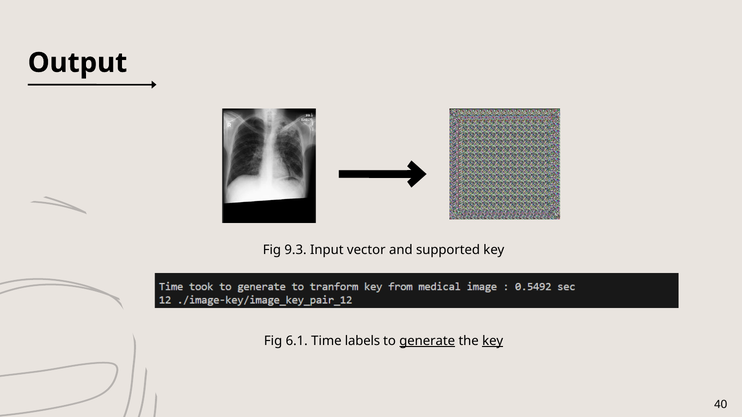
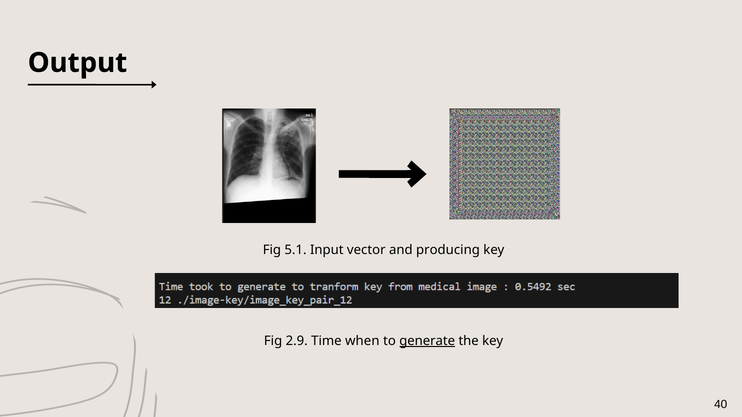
9.3: 9.3 -> 5.1
supported: supported -> producing
6.1: 6.1 -> 2.9
labels: labels -> when
key at (493, 341) underline: present -> none
